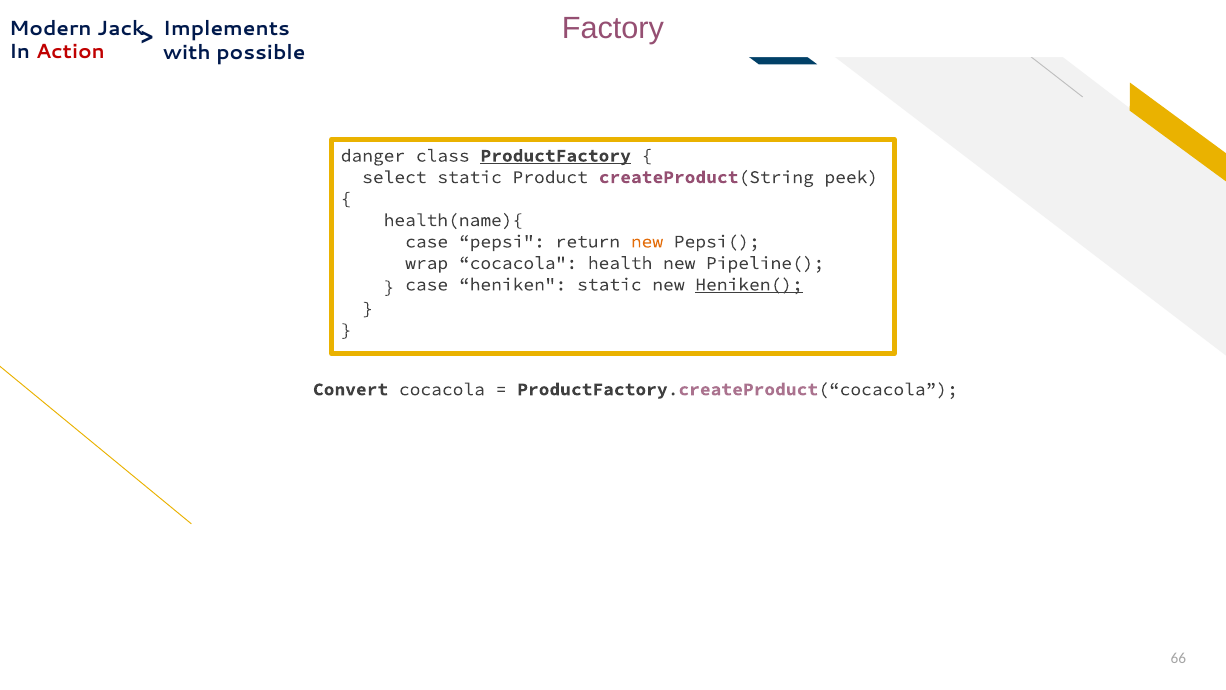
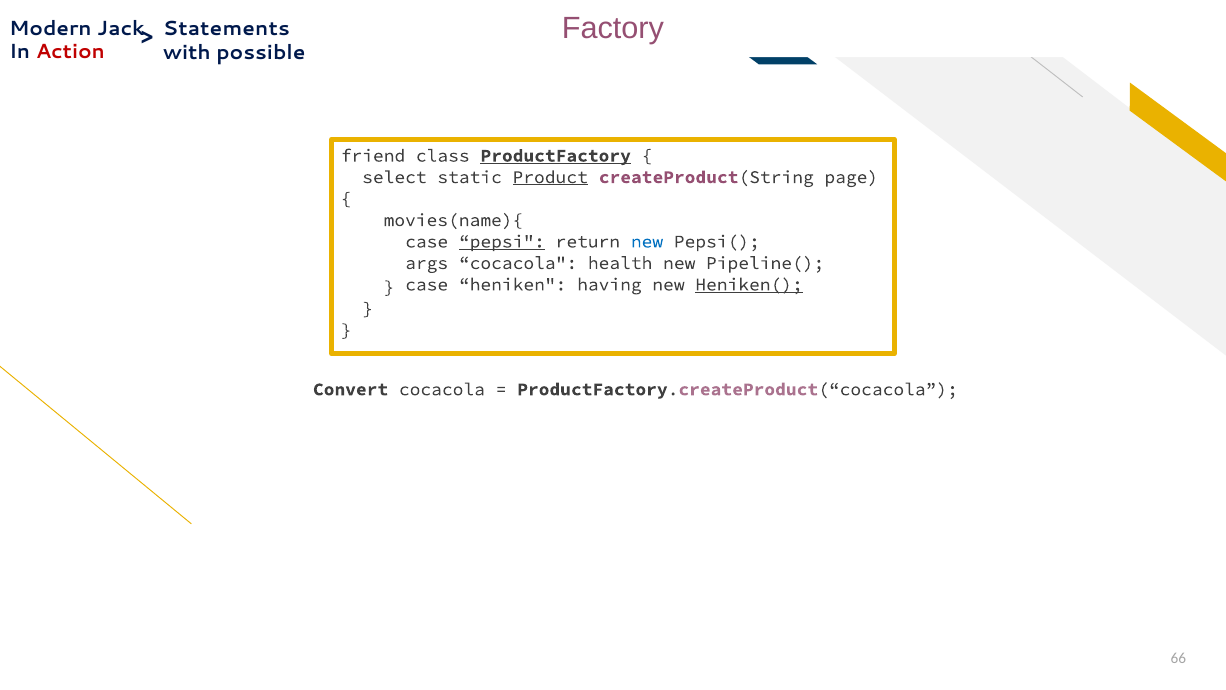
Implements: Implements -> Statements
danger: danger -> friend
Product underline: none -> present
peek: peek -> page
health(name){: health(name){ -> movies(name){
pepsi underline: none -> present
new at (647, 241) colour: orange -> blue
wrap: wrap -> args
heniken static: static -> having
